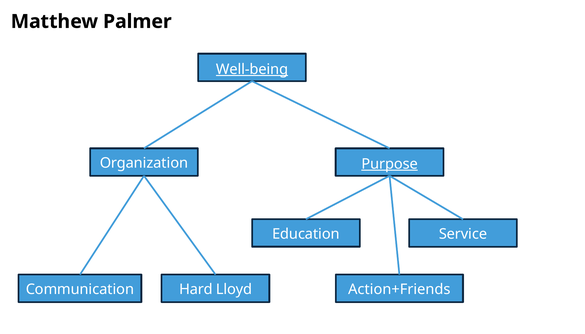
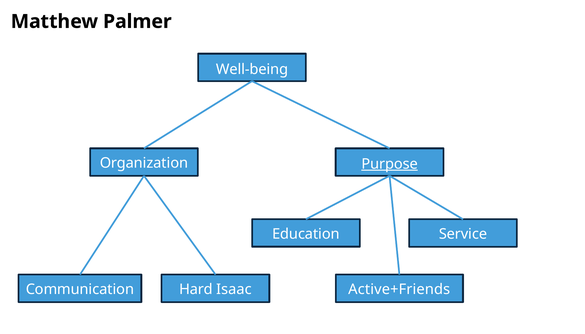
Well-being underline: present -> none
Lloyd: Lloyd -> Isaac
Action+Friends: Action+Friends -> Active+Friends
